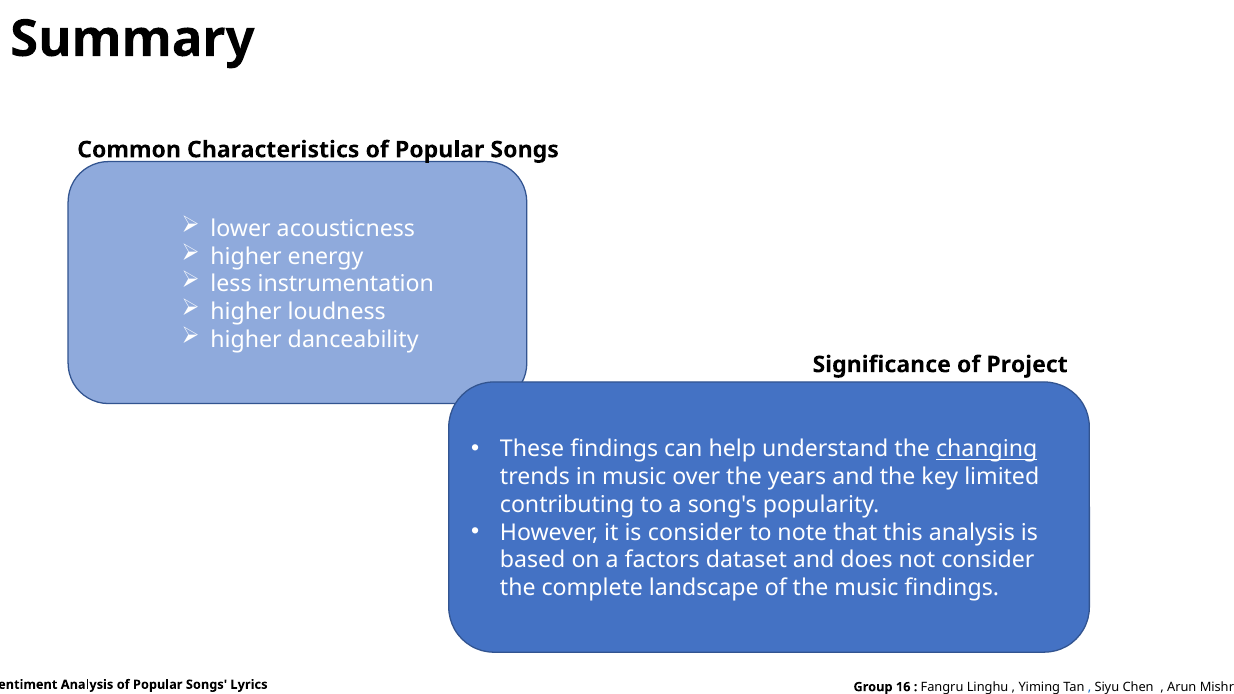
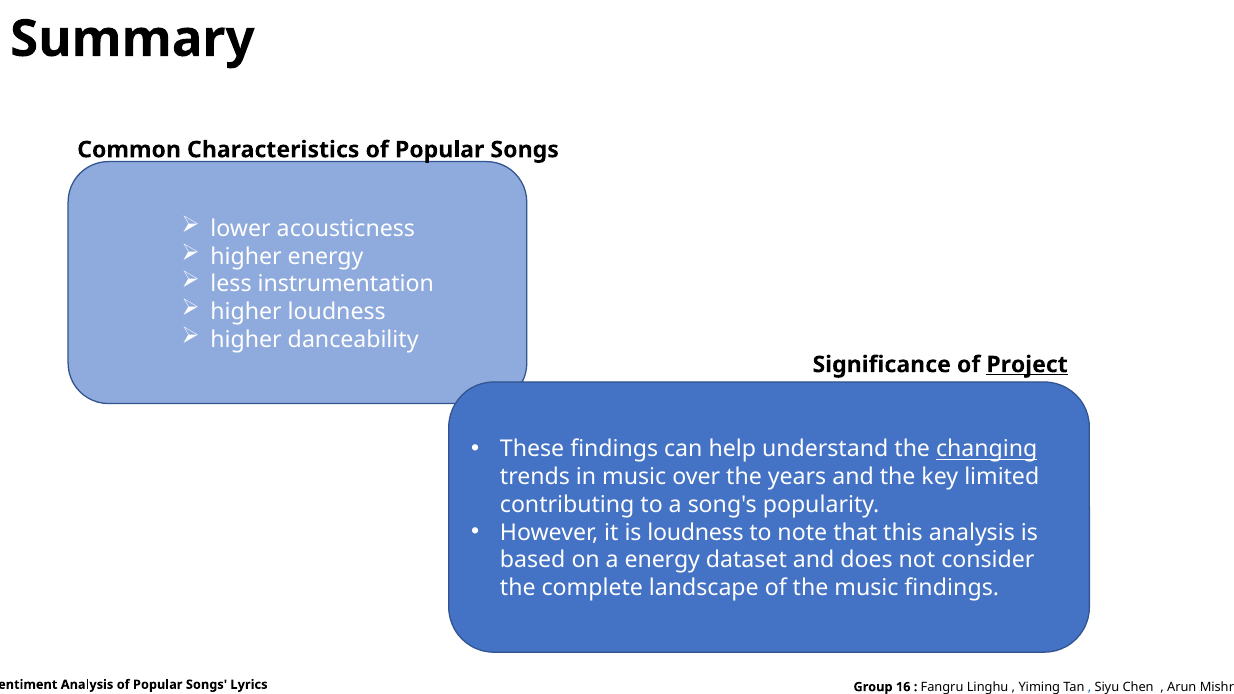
Project underline: none -> present
is consider: consider -> loudness
a factors: factors -> energy
